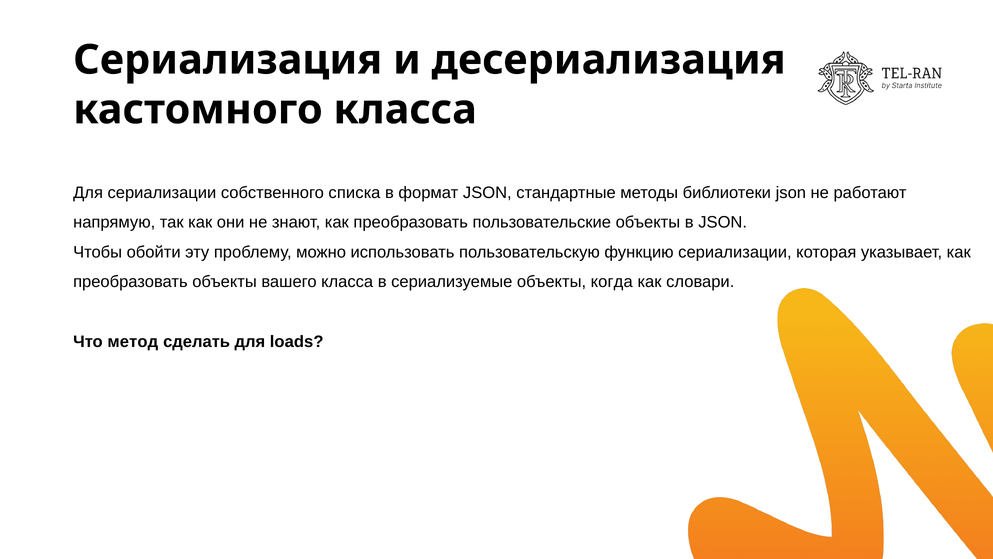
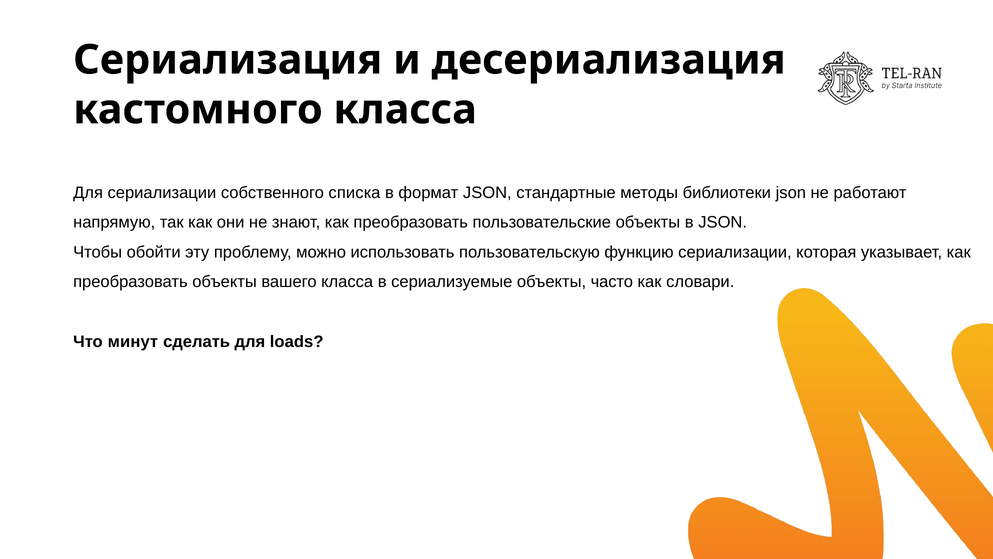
когда: когда -> часто
метод: метод -> минут
